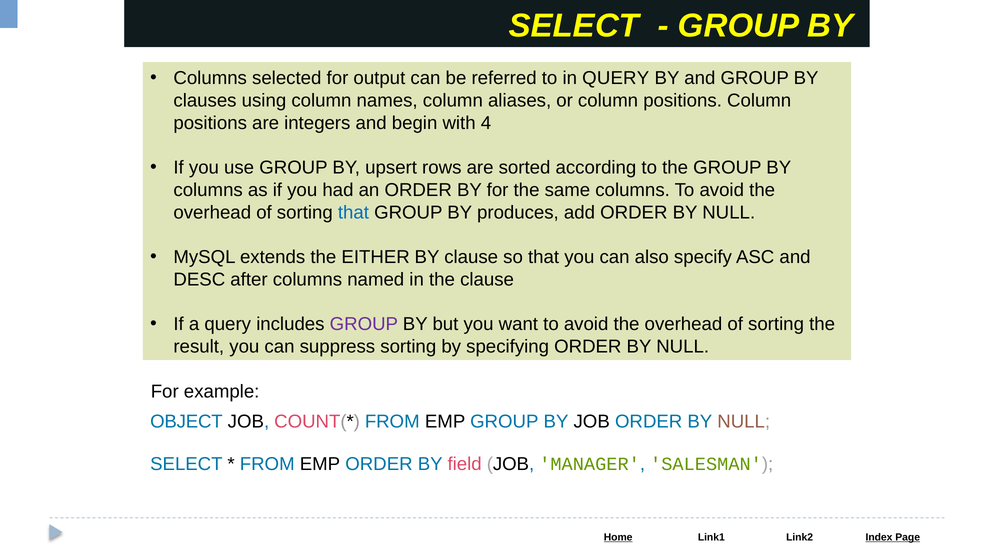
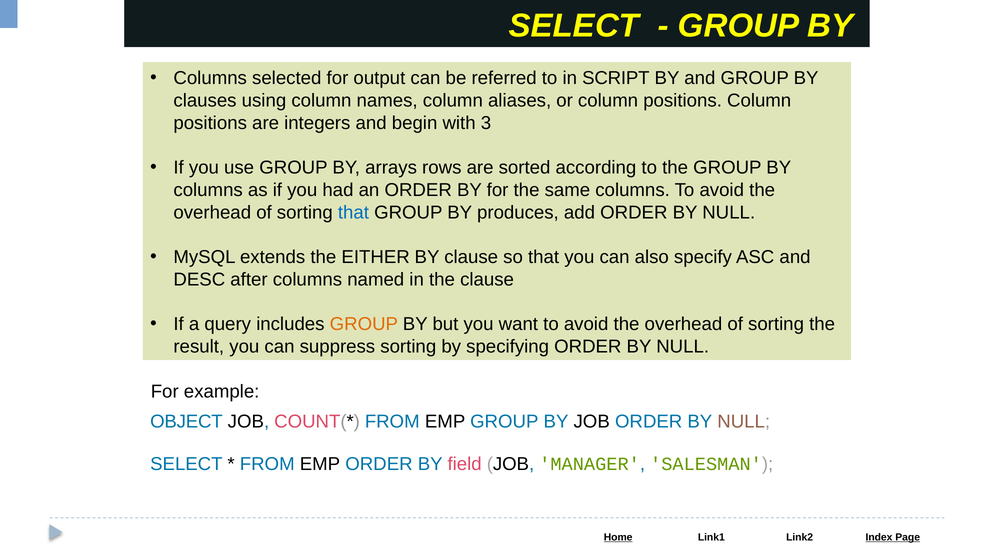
in QUERY: QUERY -> SCRIPT
4: 4 -> 3
upsert: upsert -> arrays
GROUP at (364, 324) colour: purple -> orange
